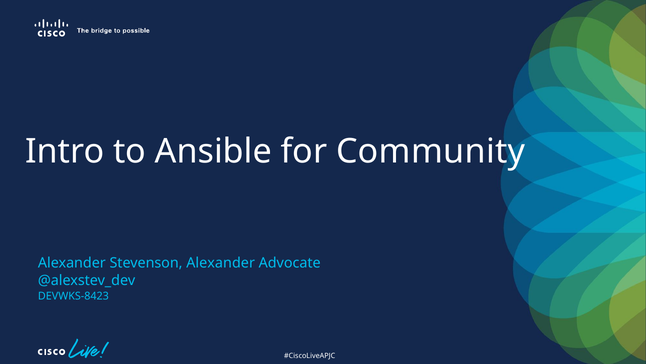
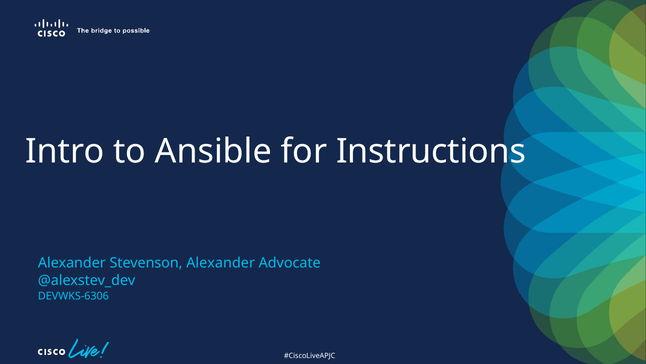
Community: Community -> Instructions
DEVWKS-8423: DEVWKS-8423 -> DEVWKS-6306
